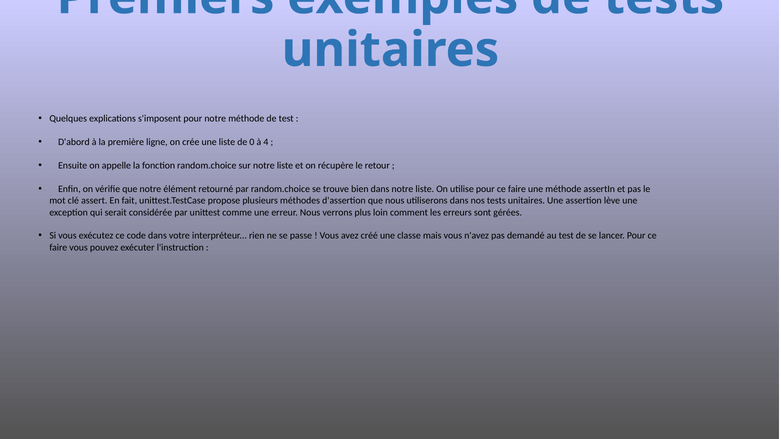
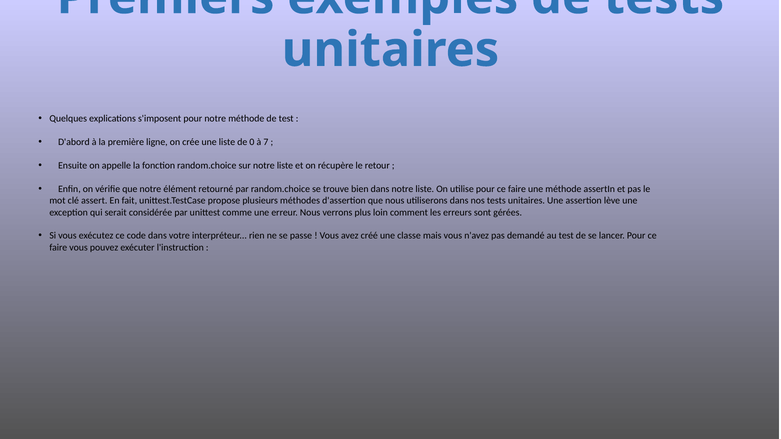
4: 4 -> 7
